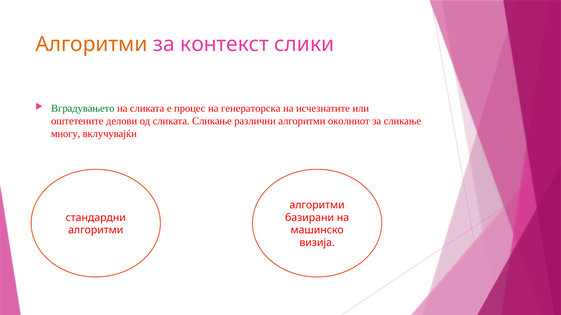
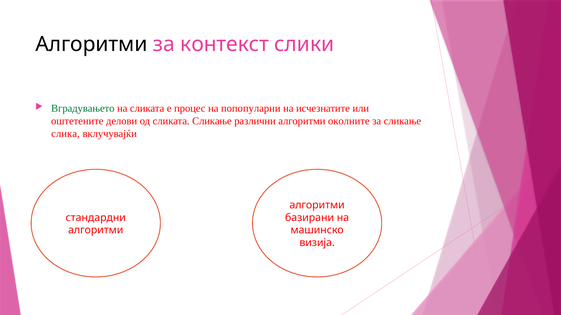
Алгоритми at (91, 44) colour: orange -> black
генераторска: генераторска -> попопуларни
околниот: околниот -> околните
многу: многу -> слика
